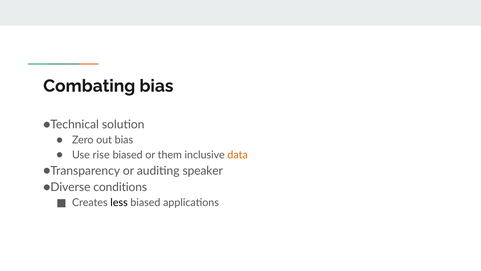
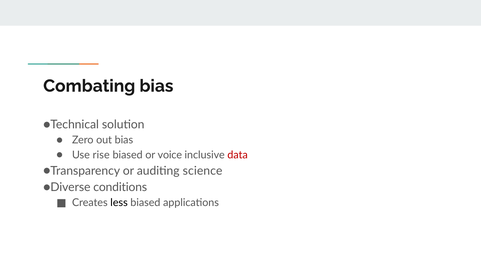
them: them -> voice
data colour: orange -> red
speaker: speaker -> science
